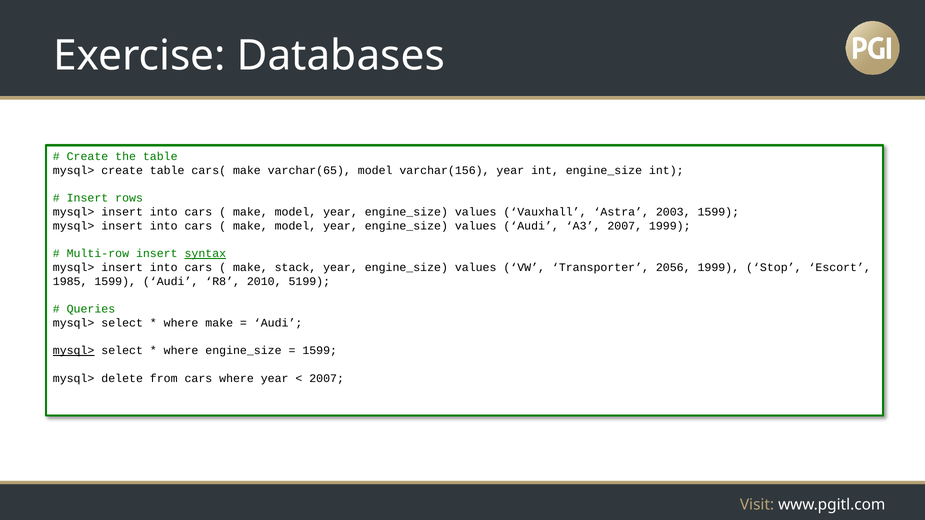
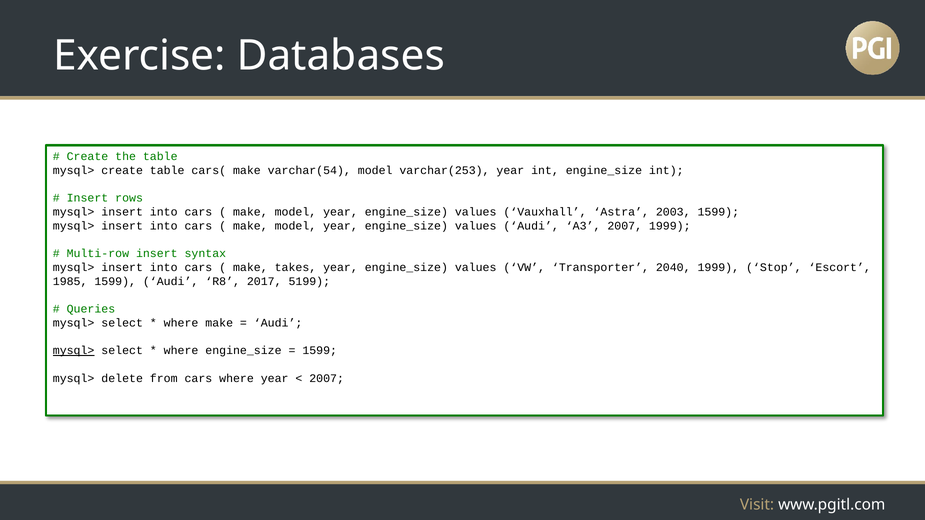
varchar(65: varchar(65 -> varchar(54
varchar(156: varchar(156 -> varchar(253
syntax underline: present -> none
stack: stack -> takes
2056: 2056 -> 2040
2010: 2010 -> 2017
